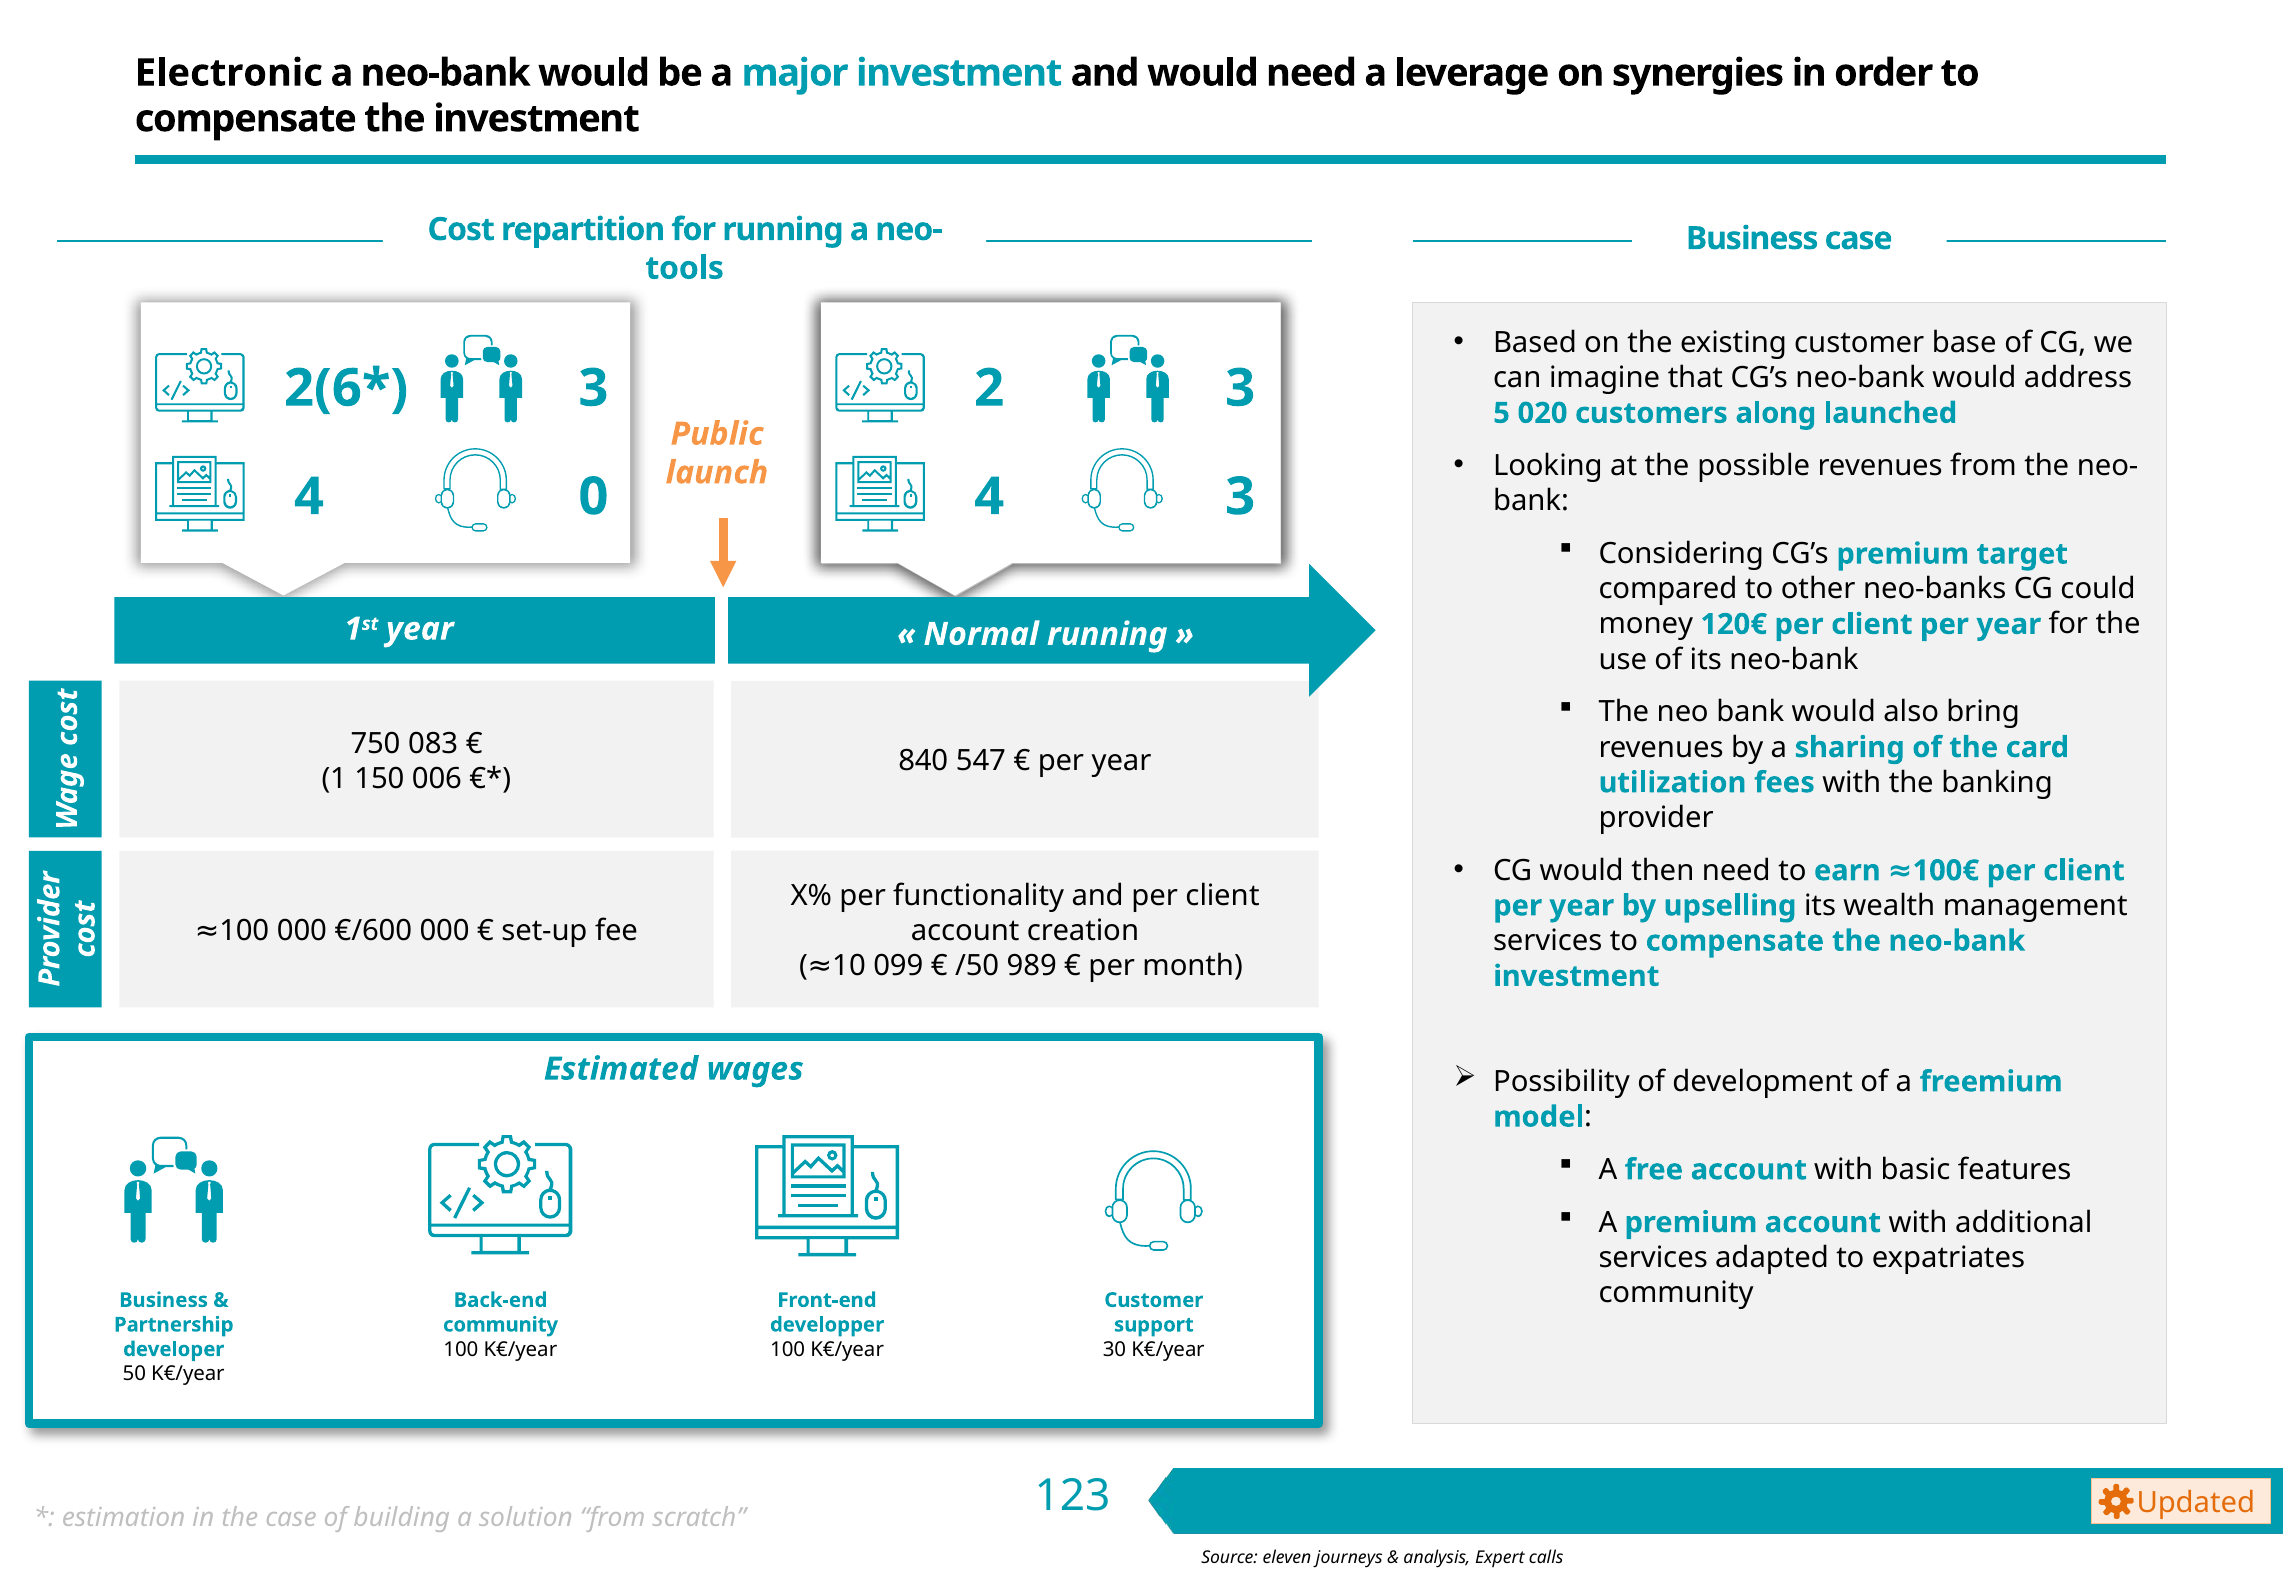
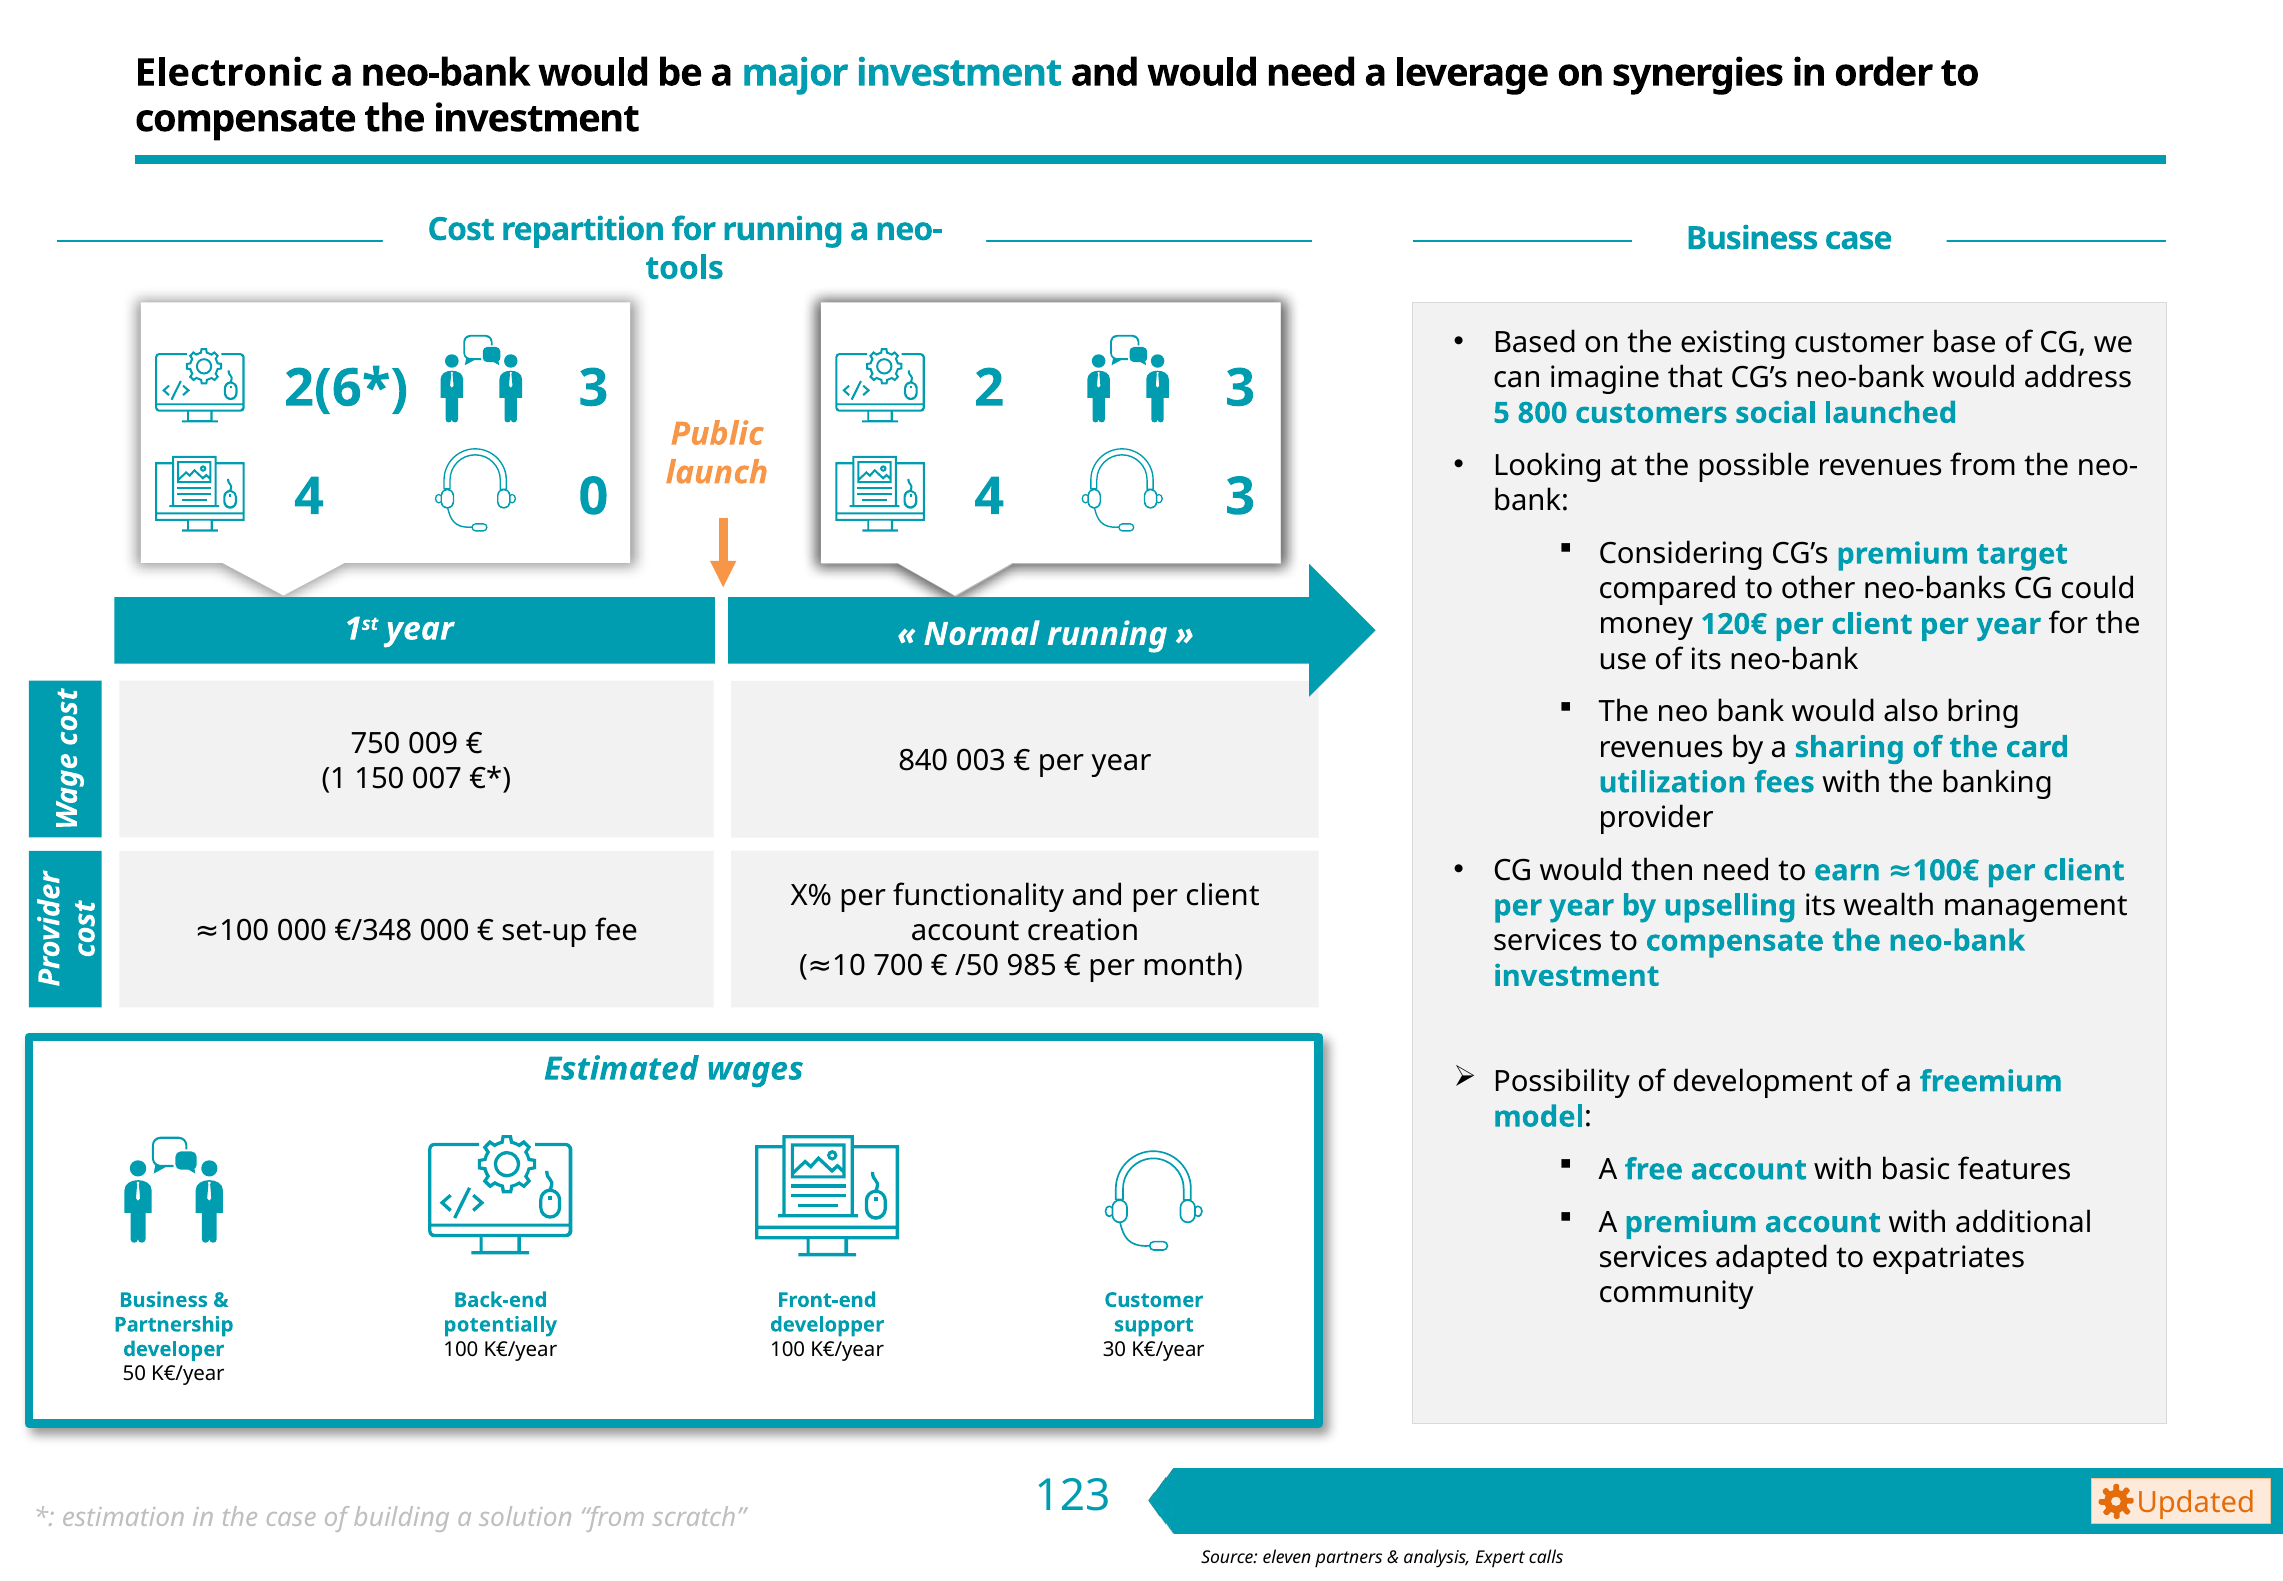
020: 020 -> 800
along: along -> social
083: 083 -> 009
547: 547 -> 003
006: 006 -> 007
€/600: €/600 -> €/348
099: 099 -> 700
989: 989 -> 985
community at (501, 1324): community -> potentially
journeys: journeys -> partners
